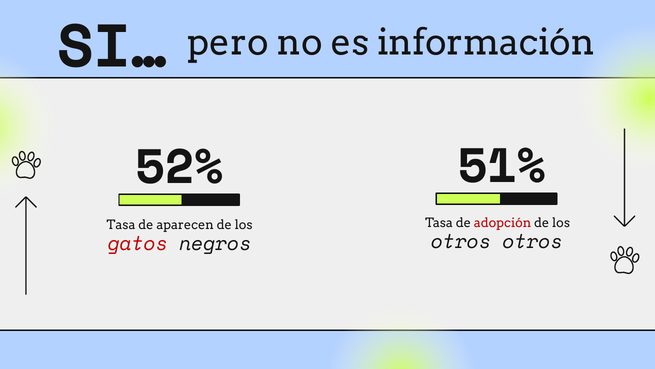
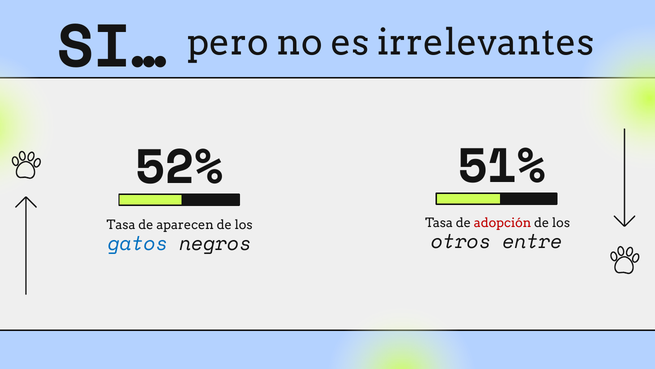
información: información -> irrelevantes
otros otros: otros -> entre
gatos colour: red -> blue
